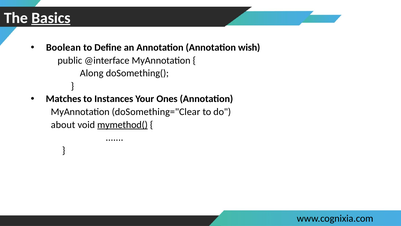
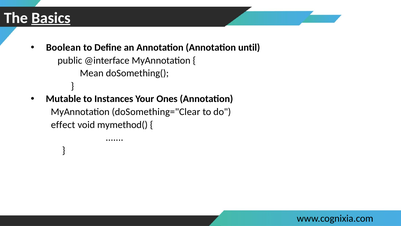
wish: wish -> until
Along: Along -> Mean
Matches: Matches -> Mutable
about: about -> effect
mymethod( underline: present -> none
